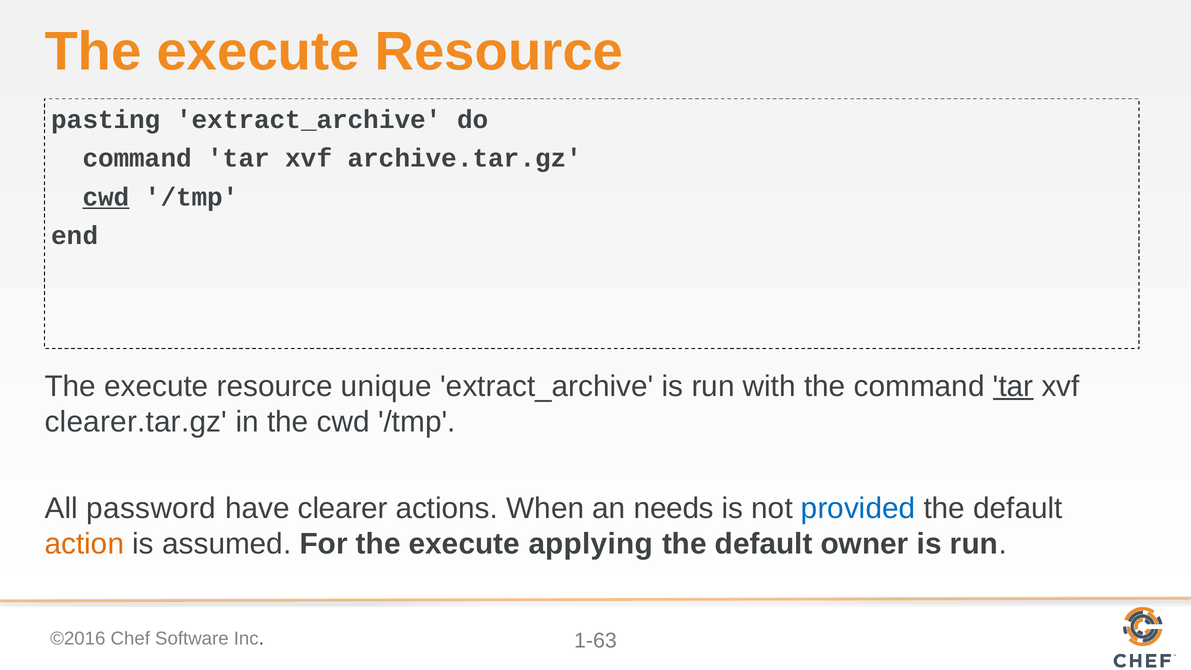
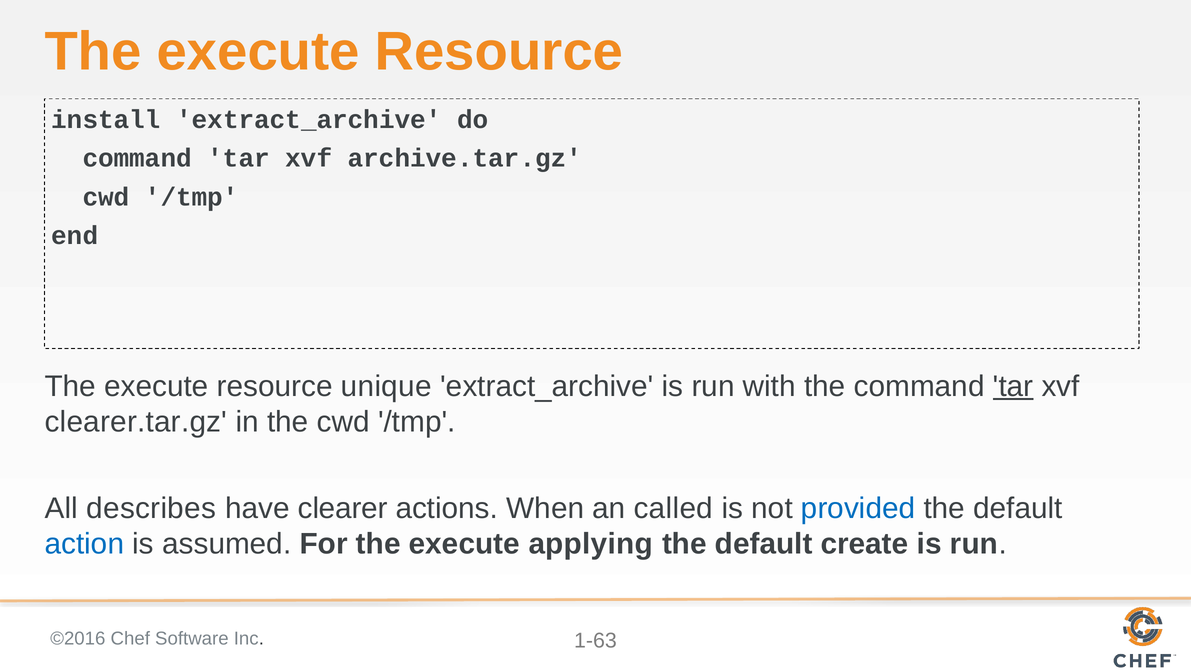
pasting: pasting -> install
cwd at (106, 197) underline: present -> none
password: password -> describes
needs: needs -> called
action colour: orange -> blue
owner: owner -> create
